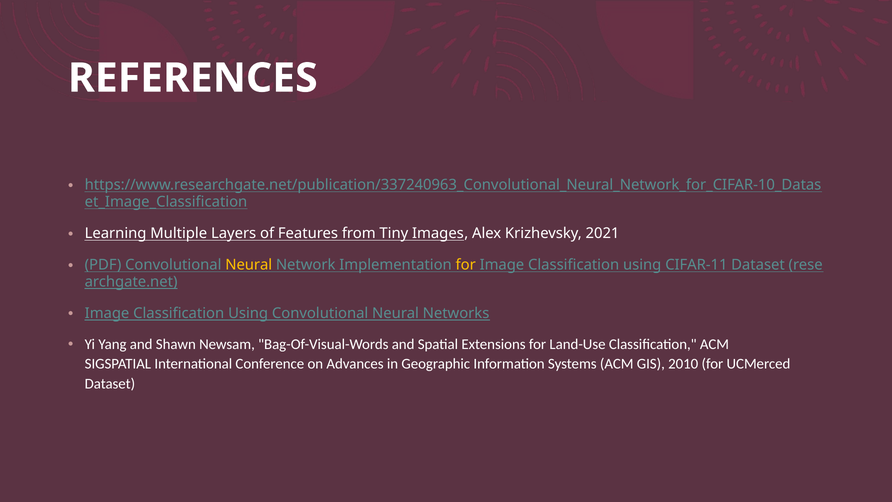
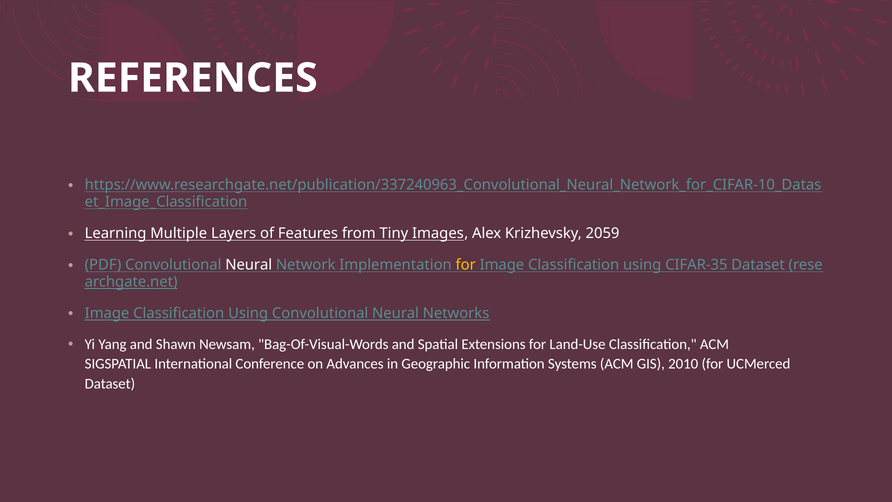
2021: 2021 -> 2059
Neural at (249, 265) colour: yellow -> white
CIFAR-11: CIFAR-11 -> CIFAR-35
